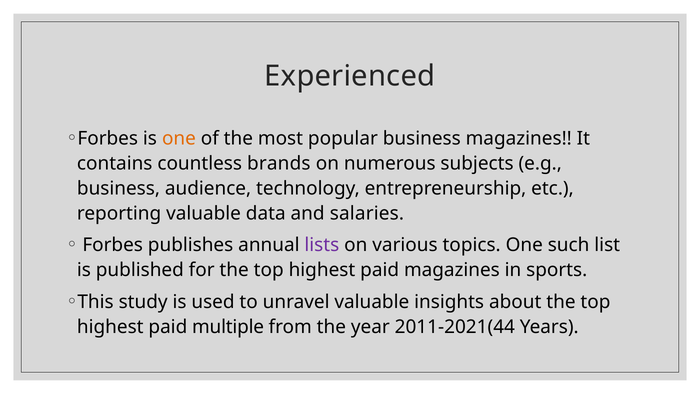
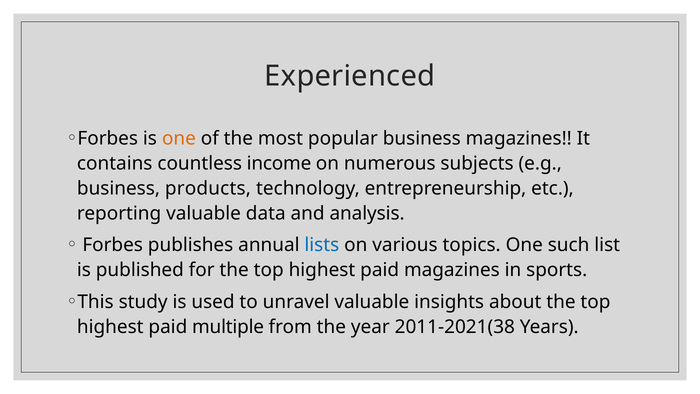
brands: brands -> income
audience: audience -> products
salaries: salaries -> analysis
lists colour: purple -> blue
2011-2021(44: 2011-2021(44 -> 2011-2021(38
